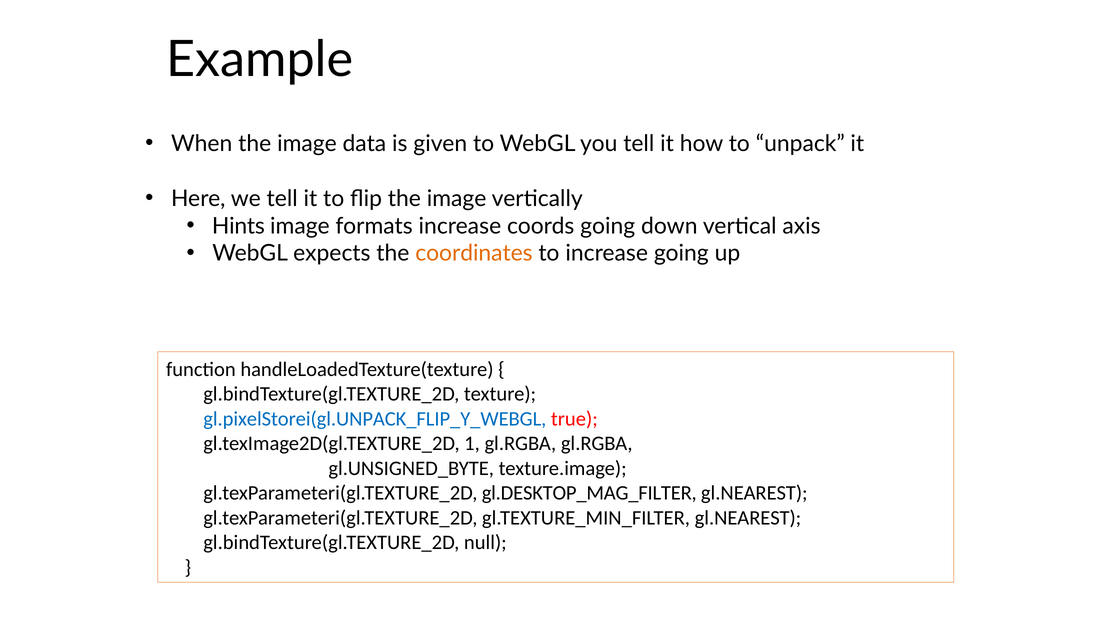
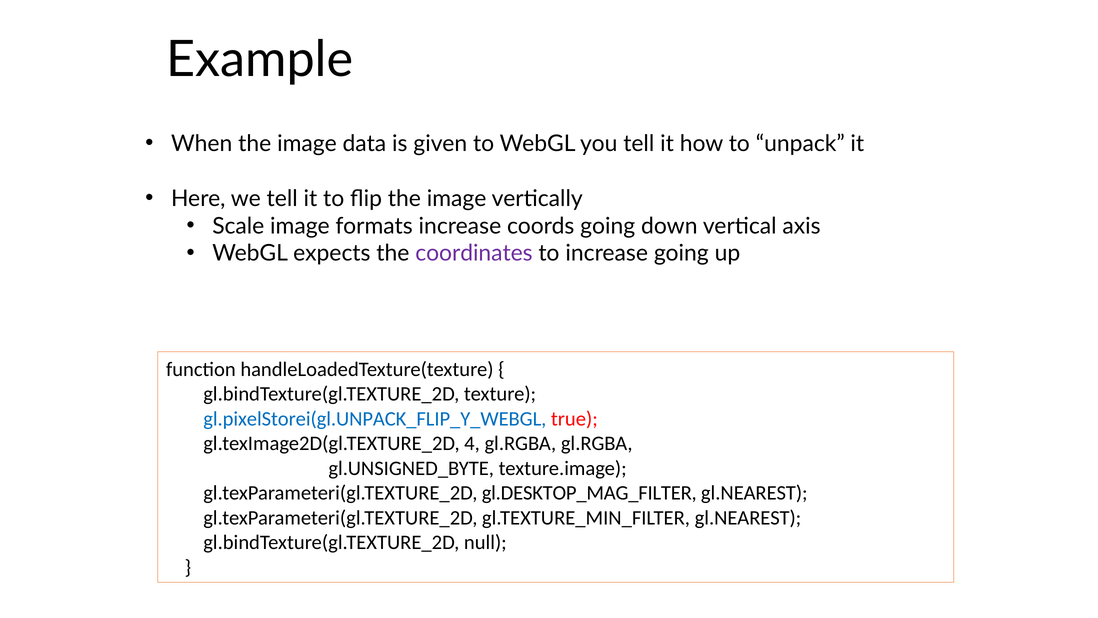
Hints: Hints -> Scale
coordinates colour: orange -> purple
1: 1 -> 4
